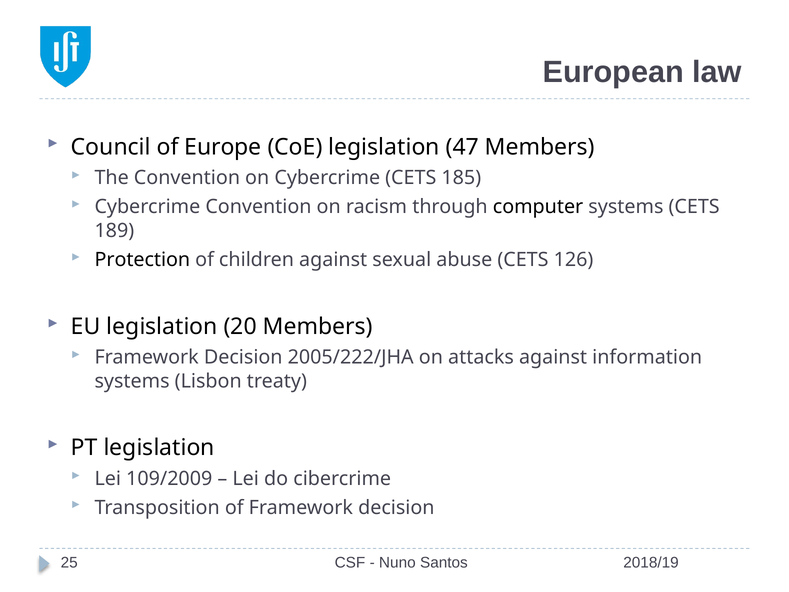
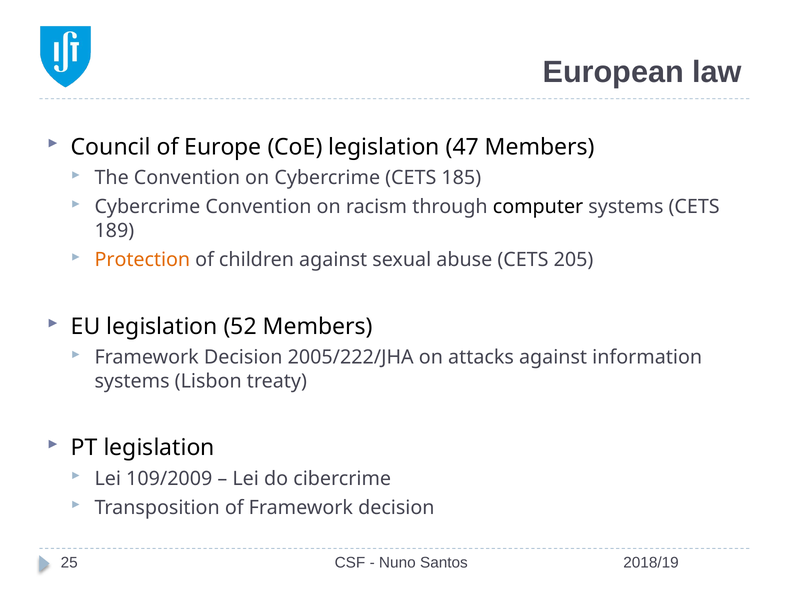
Protection colour: black -> orange
126: 126 -> 205
20: 20 -> 52
